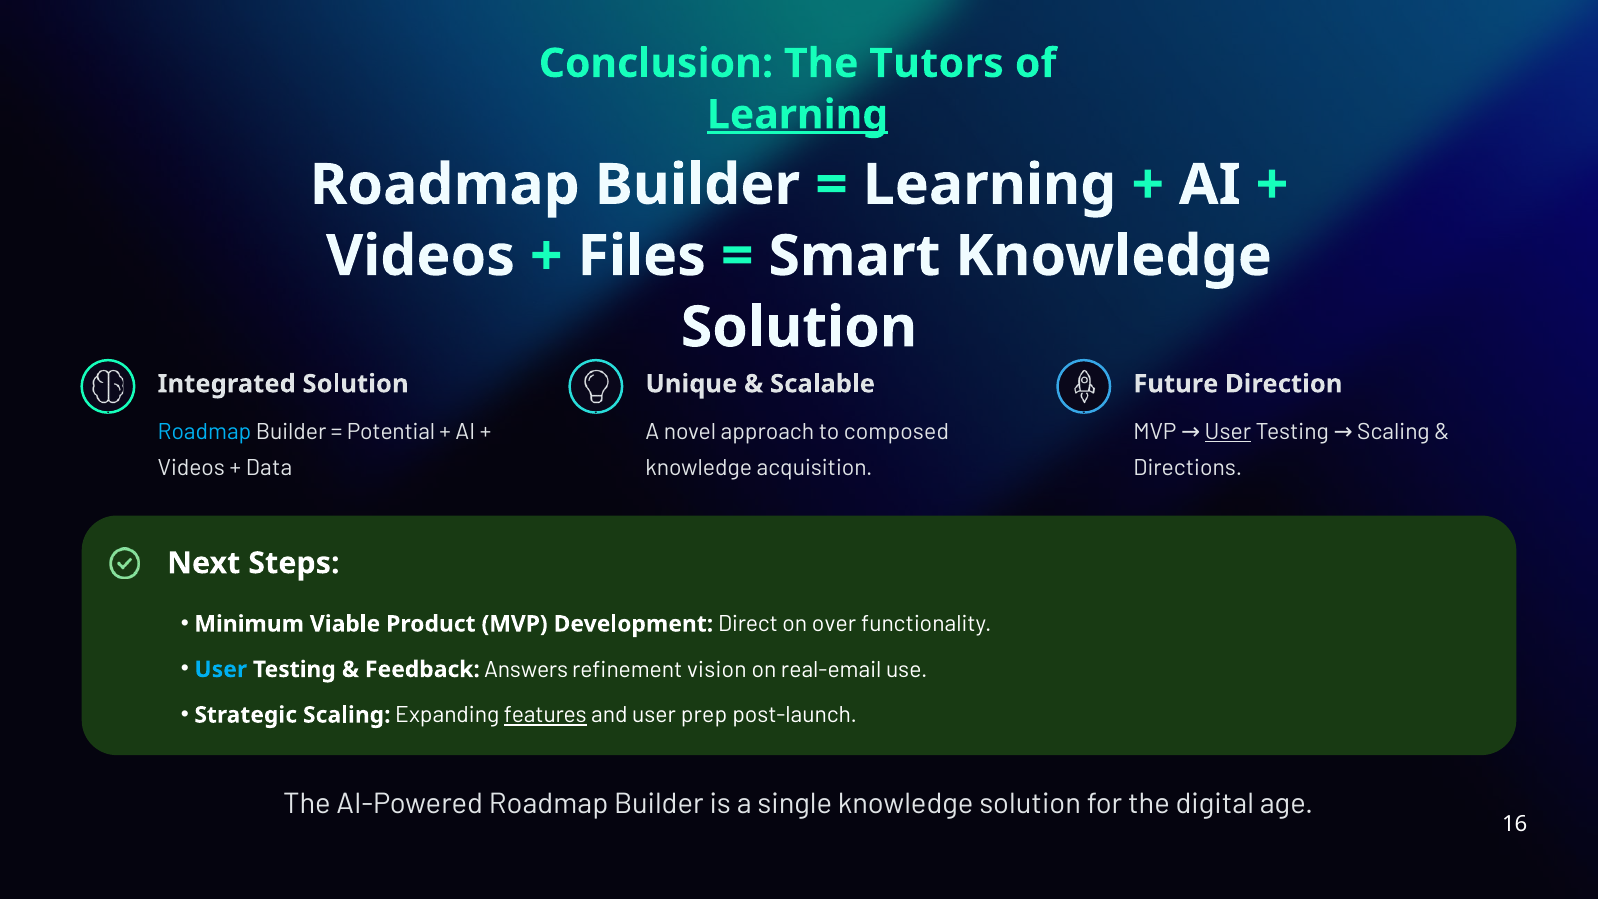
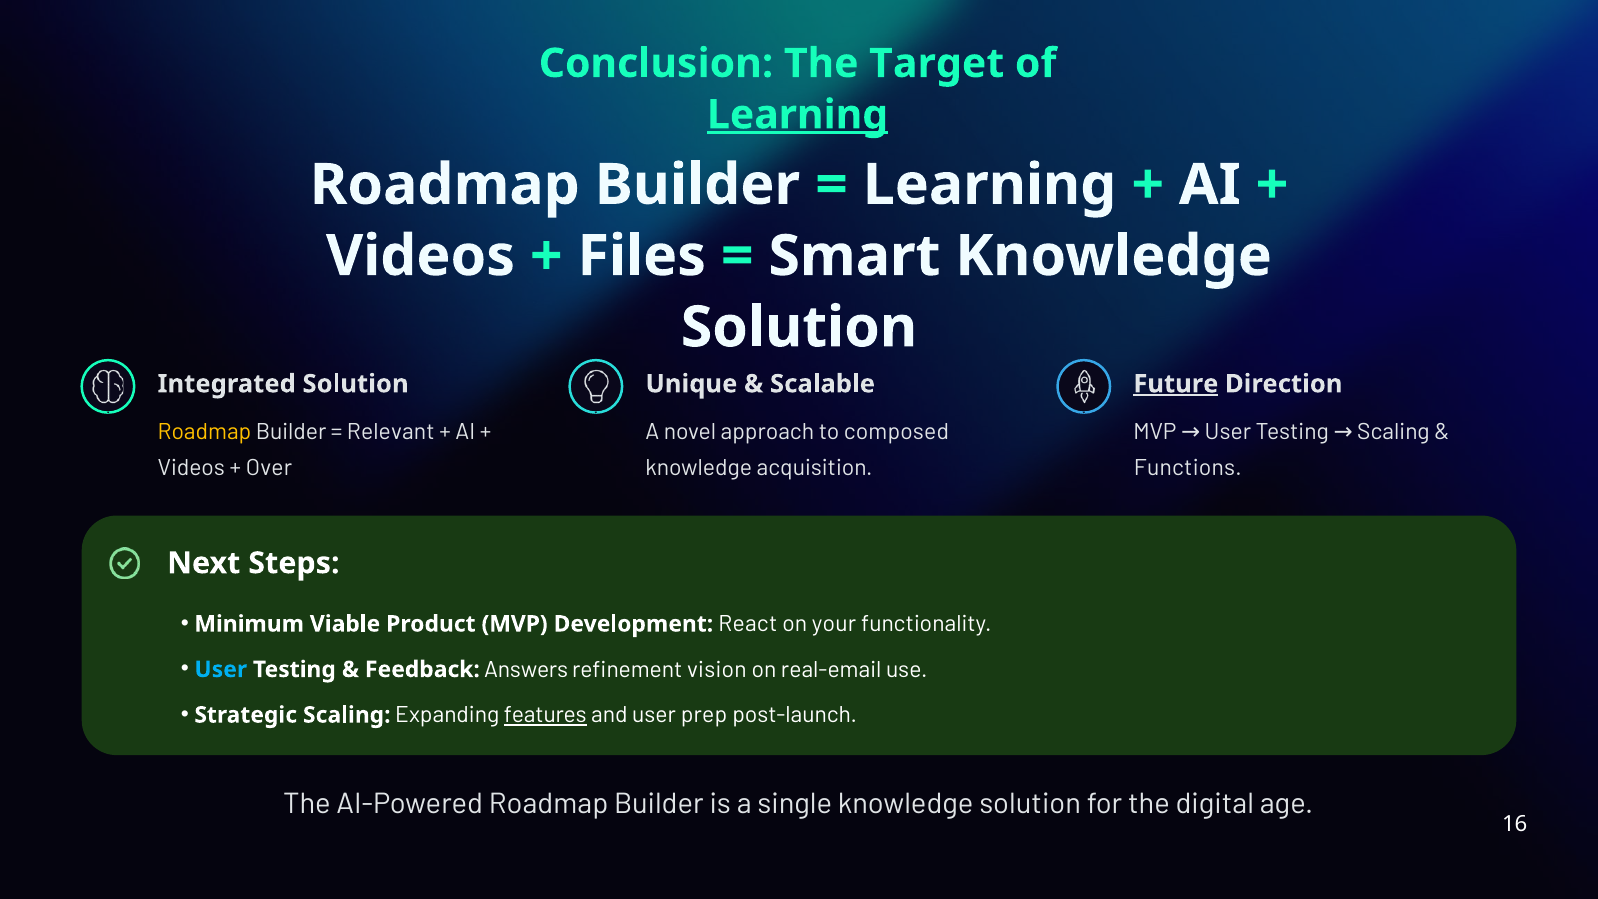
Tutors: Tutors -> Target
Future underline: none -> present
Roadmap at (204, 432) colour: light blue -> yellow
Potential: Potential -> Relevant
User at (1228, 432) underline: present -> none
Data: Data -> Over
Directions: Directions -> Functions
Direct: Direct -> React
over: over -> your
